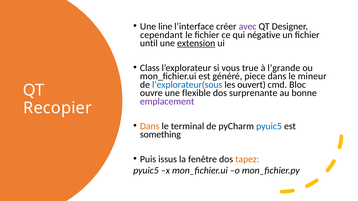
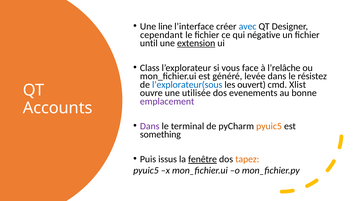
avec colour: purple -> blue
true: true -> face
l’grande: l’grande -> l’relâche
piece: piece -> levée
mineur: mineur -> résistez
Bloc: Bloc -> Xlist
flexible: flexible -> utilisée
surprenante: surprenante -> evenements
Recopier: Recopier -> Accounts
Dans at (150, 126) colour: orange -> purple
pyuic5 at (269, 126) colour: blue -> orange
fenêtre underline: none -> present
